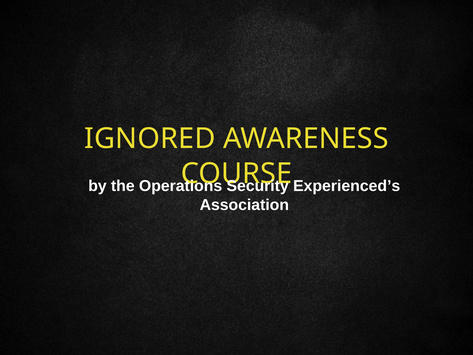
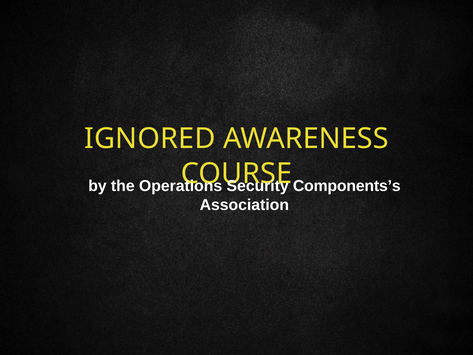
Experienced’s: Experienced’s -> Components’s
